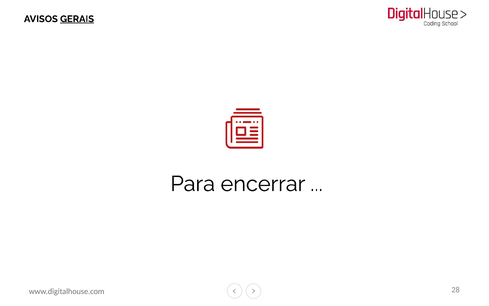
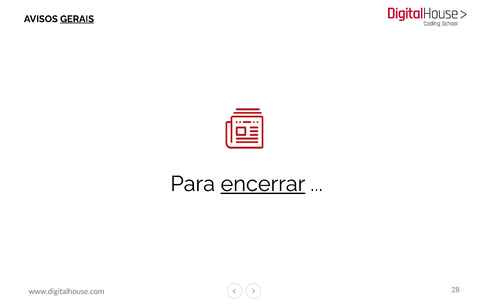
encerrar underline: none -> present
